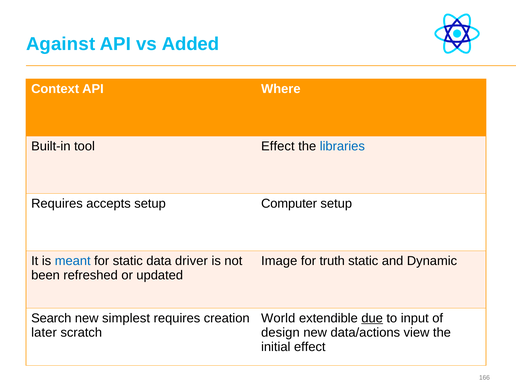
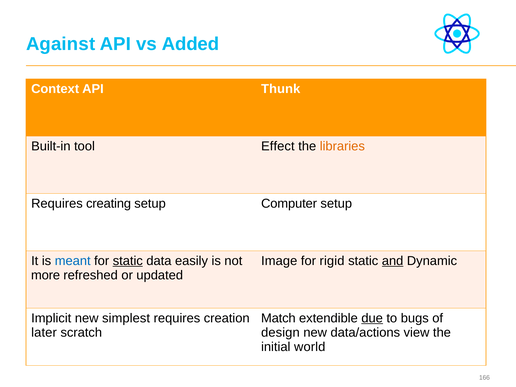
Where: Where -> Thunk
libraries colour: blue -> orange
accepts: accepts -> creating
static at (128, 261) underline: none -> present
driver: driver -> easily
truth: truth -> rigid
and underline: none -> present
been: been -> more
Search: Search -> Implicit
World: World -> Match
input: input -> bugs
initial effect: effect -> world
